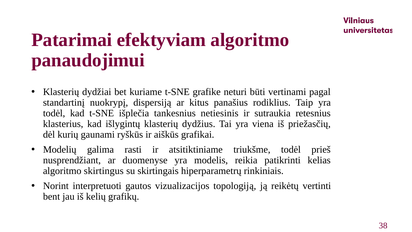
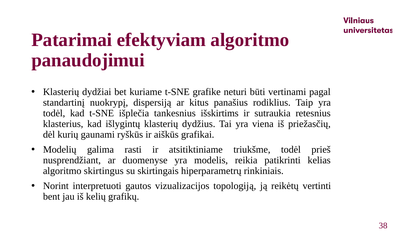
netiesinis: netiesinis -> išskirtims
